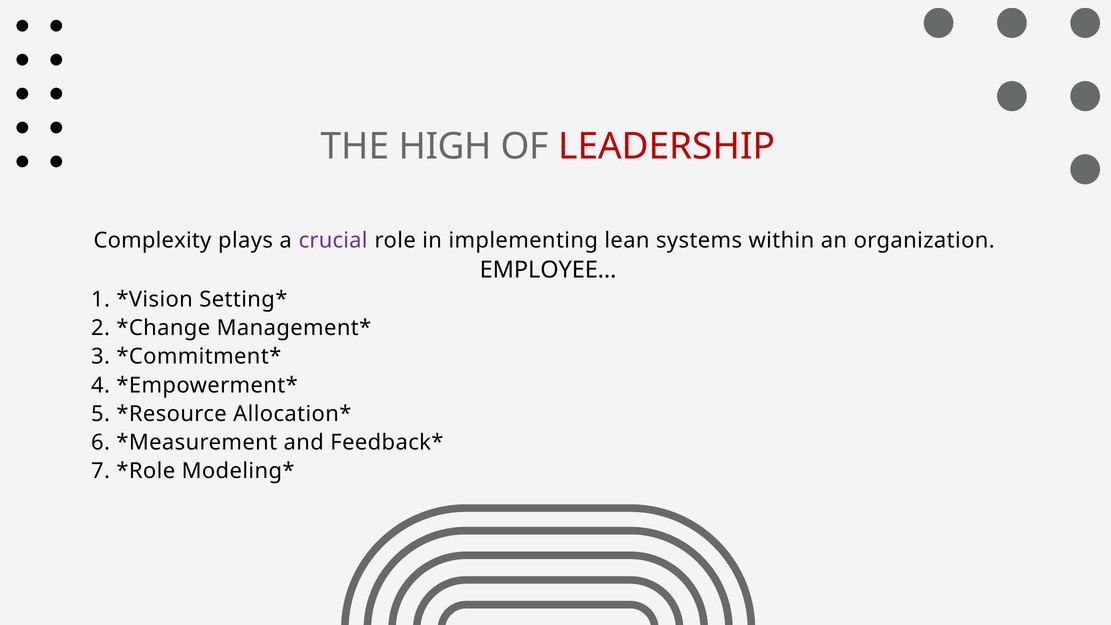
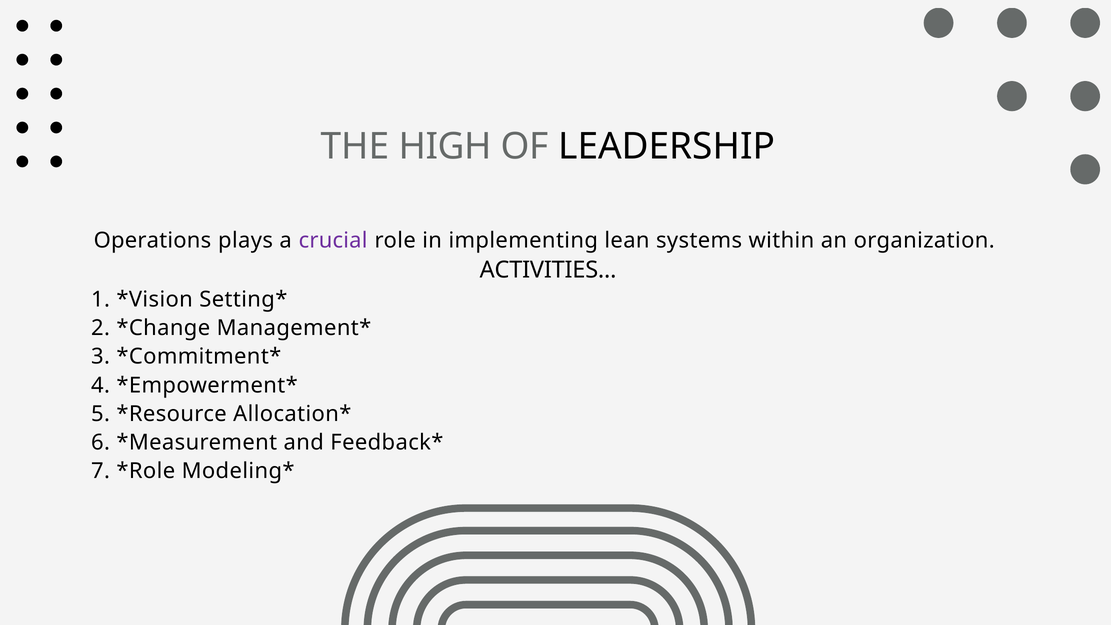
LEADERSHIP colour: red -> black
Complexity: Complexity -> Operations
EMPLOYEE: EMPLOYEE -> ACTIVITIES
